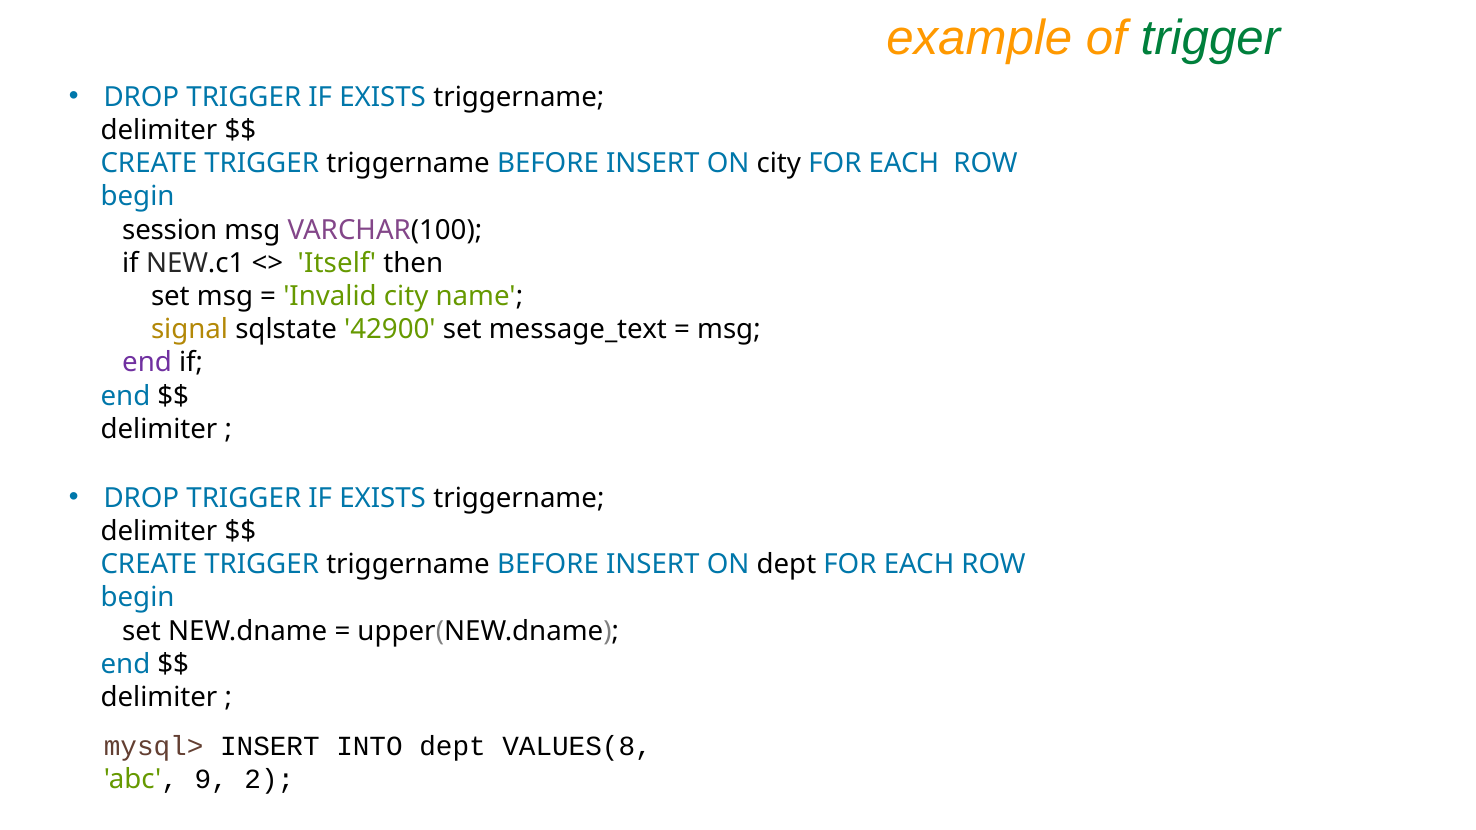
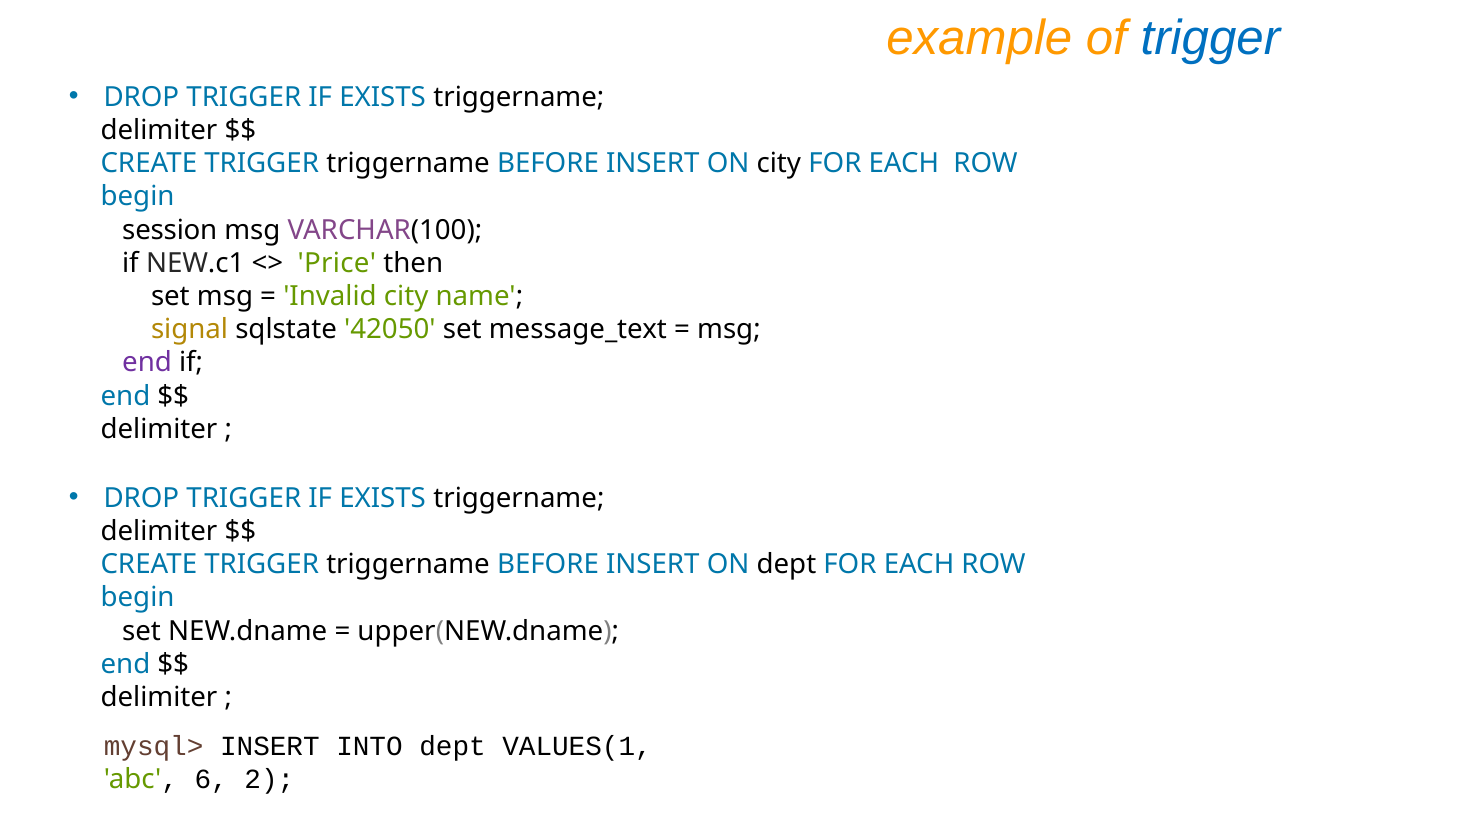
trigger at (1210, 38) colour: green -> blue
Itself: Itself -> Price
42900: 42900 -> 42050
VALUES(8: VALUES(8 -> VALUES(1
9: 9 -> 6
